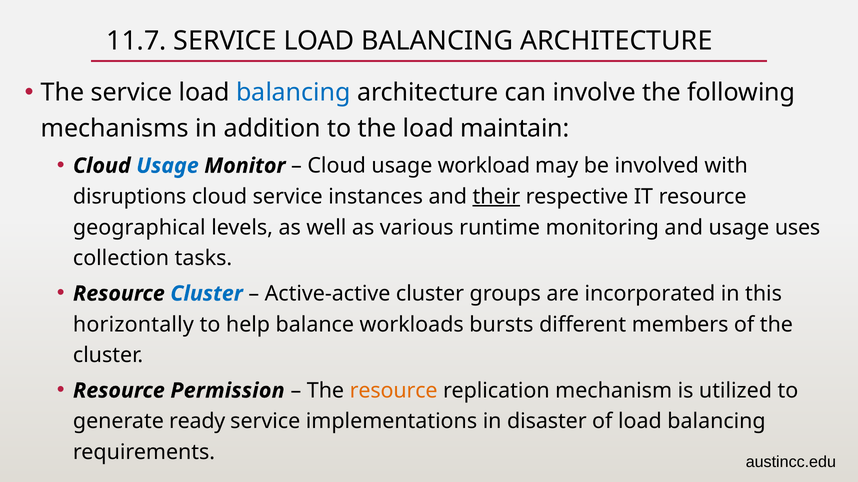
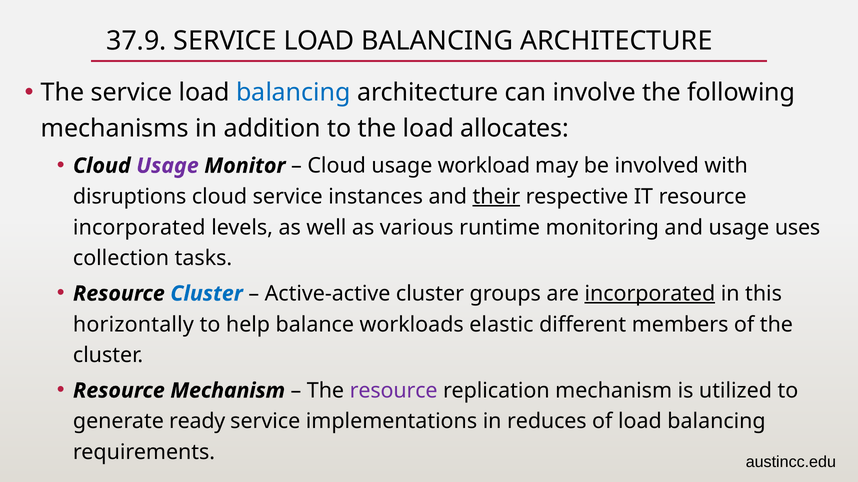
11.7: 11.7 -> 37.9
maintain: maintain -> allocates
Usage at (168, 166) colour: blue -> purple
geographical at (139, 228): geographical -> incorporated
incorporated at (650, 294) underline: none -> present
bursts: bursts -> elastic
Resource Permission: Permission -> Mechanism
resource at (394, 391) colour: orange -> purple
disaster: disaster -> reduces
